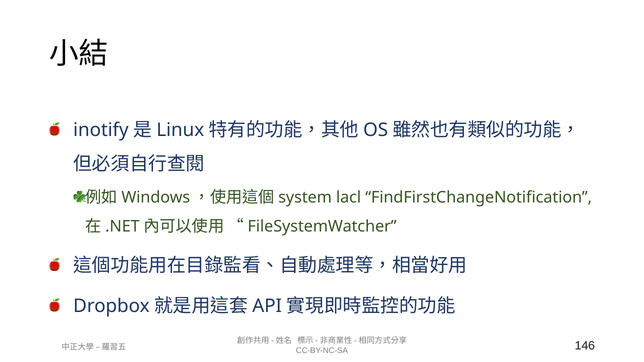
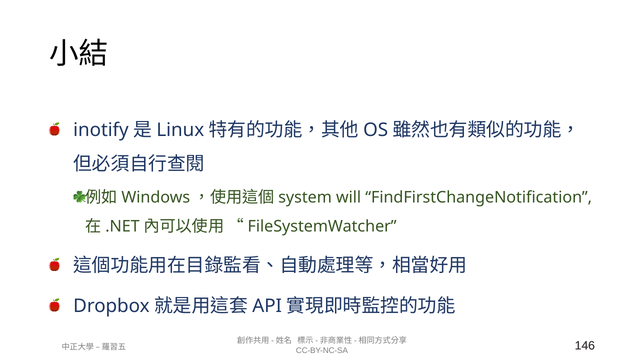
lacl: lacl -> will
